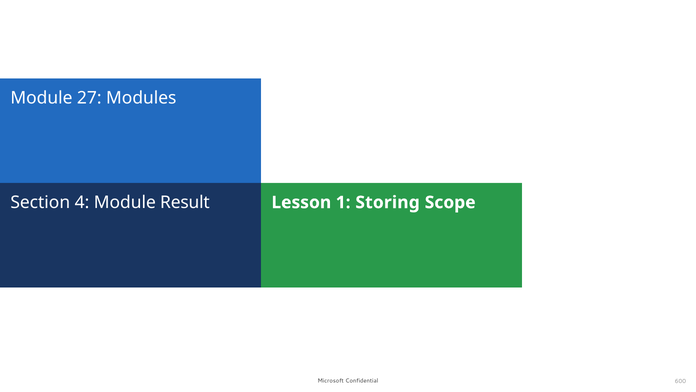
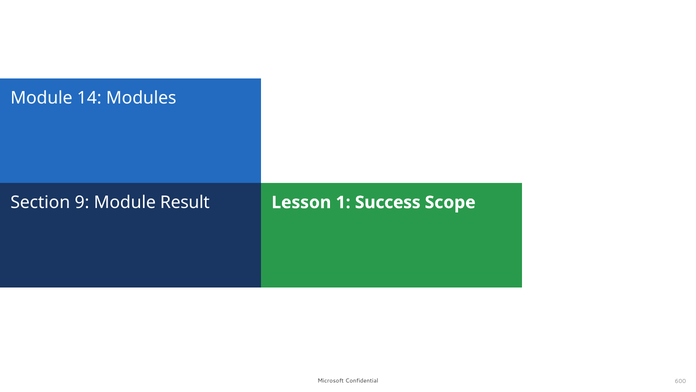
27: 27 -> 14
4: 4 -> 9
Storing: Storing -> Success
